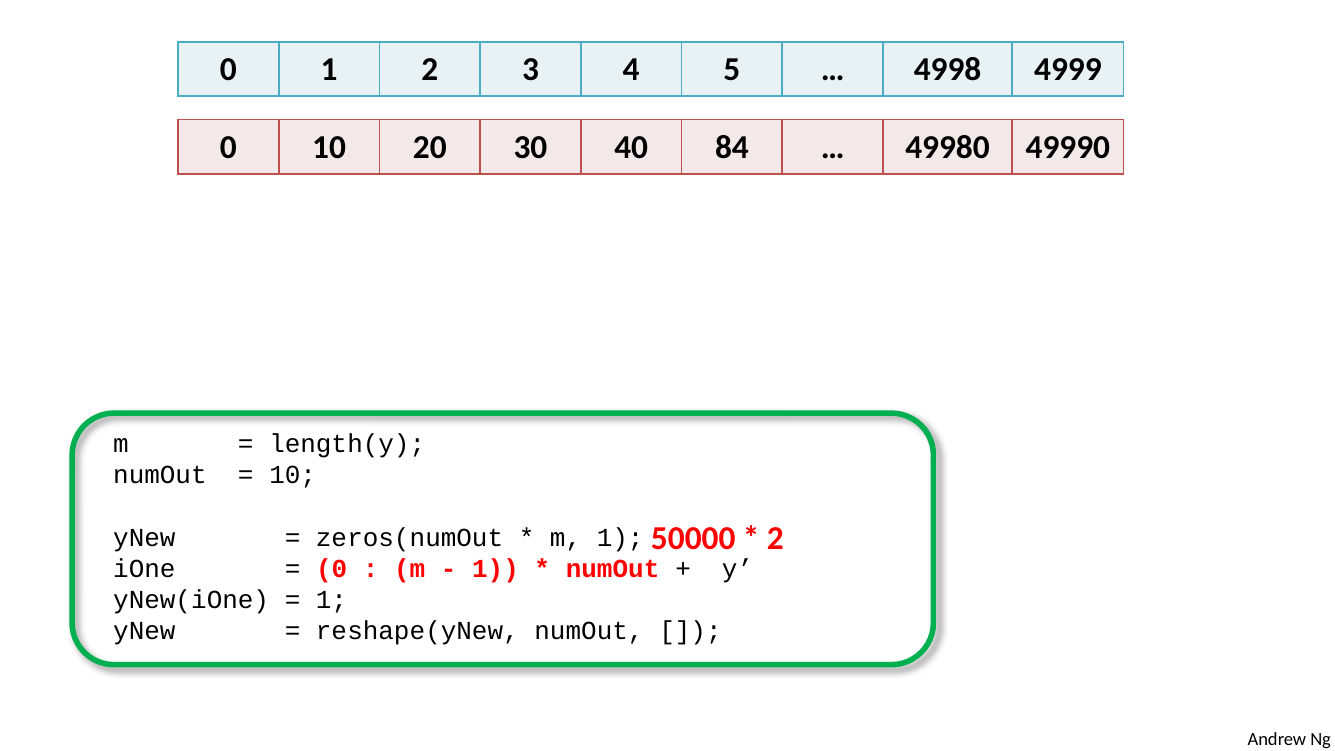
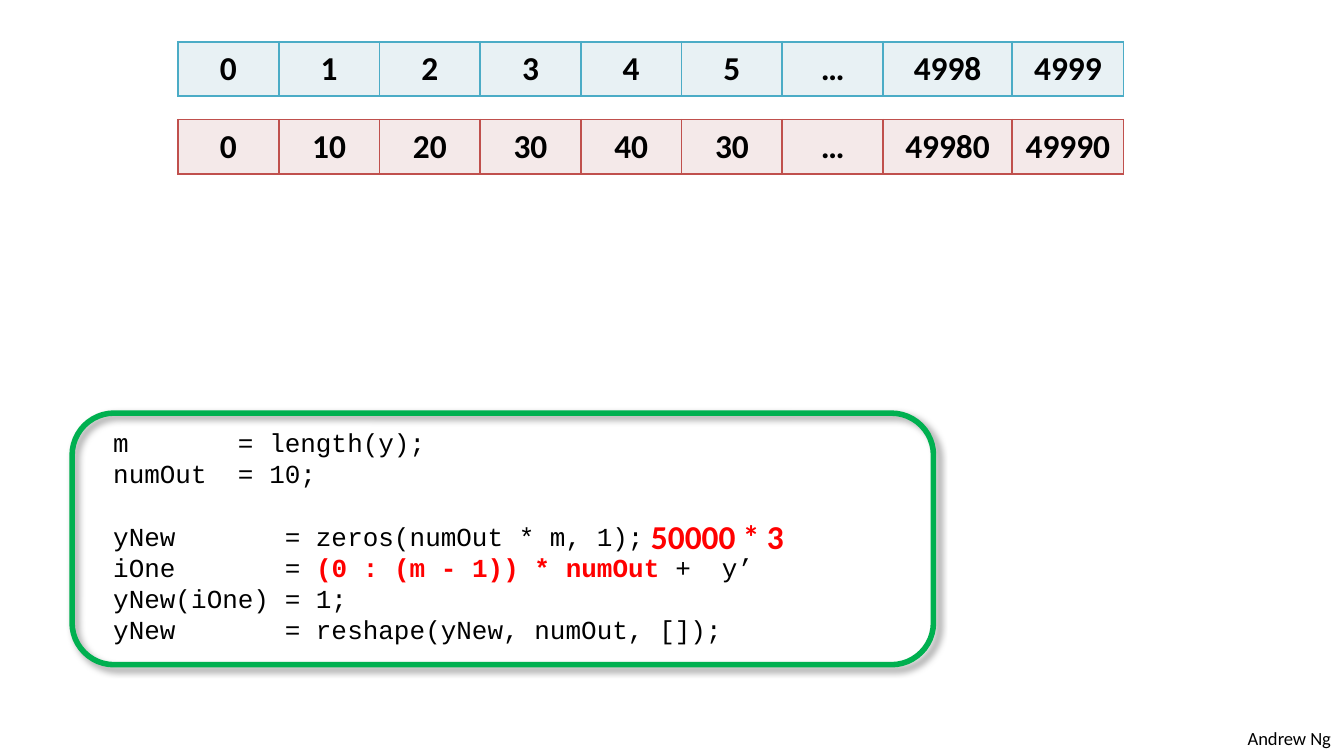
40 84: 84 -> 30
2 at (775, 539): 2 -> 3
